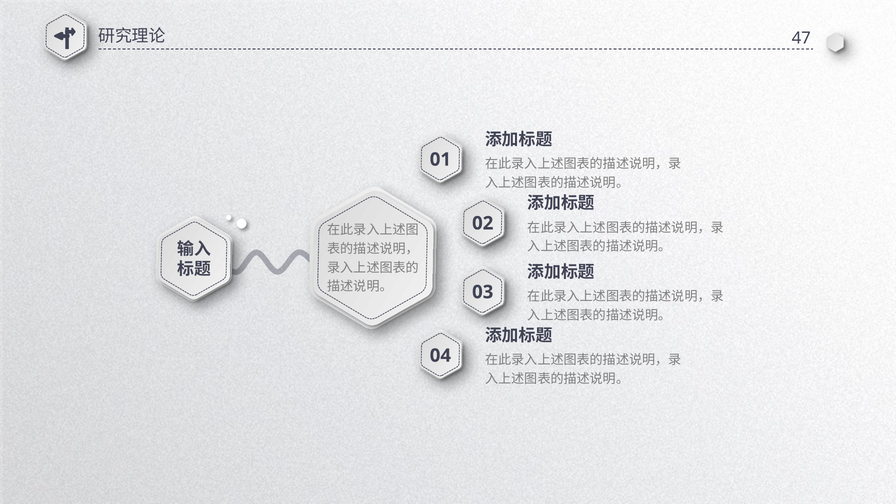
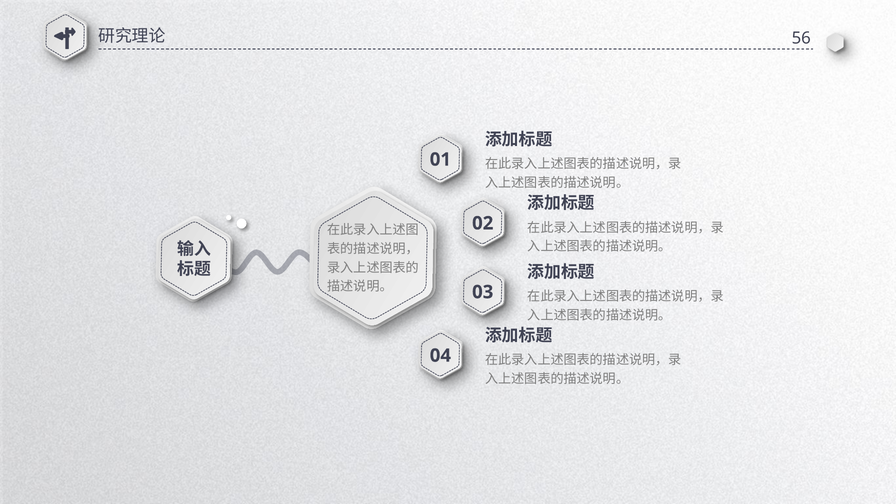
47: 47 -> 56
